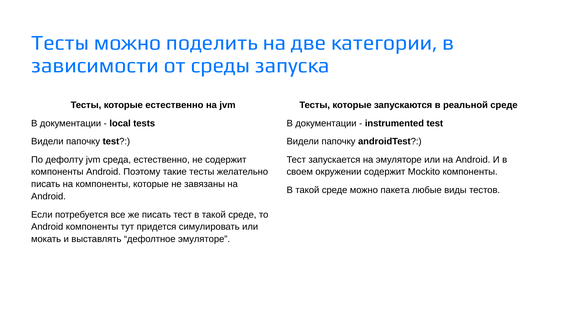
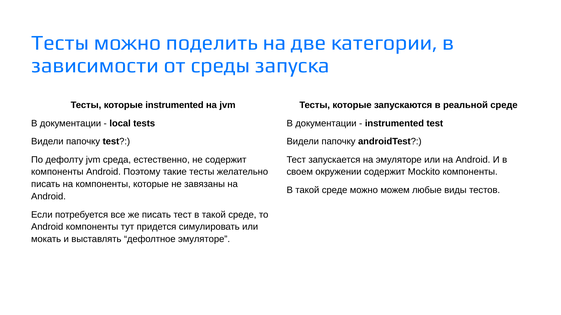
которые естественно: естественно -> instrumented
пакета: пакета -> можем
